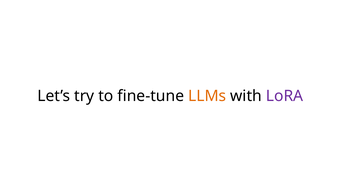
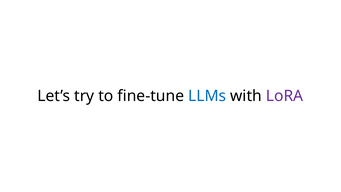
LLMs colour: orange -> blue
